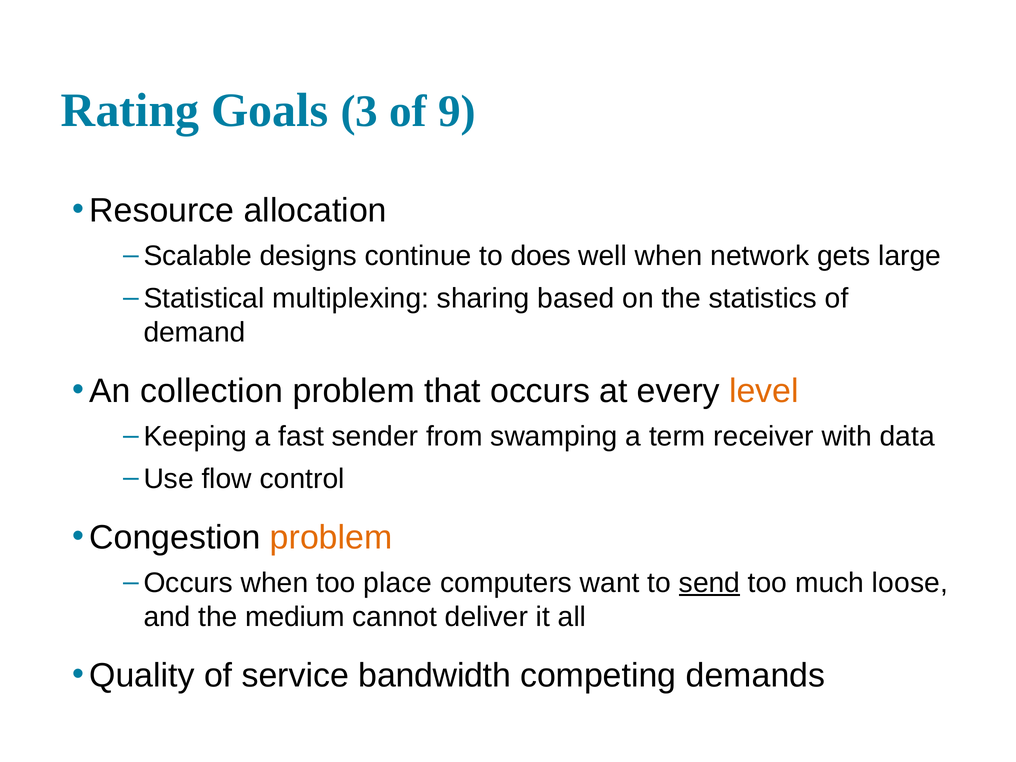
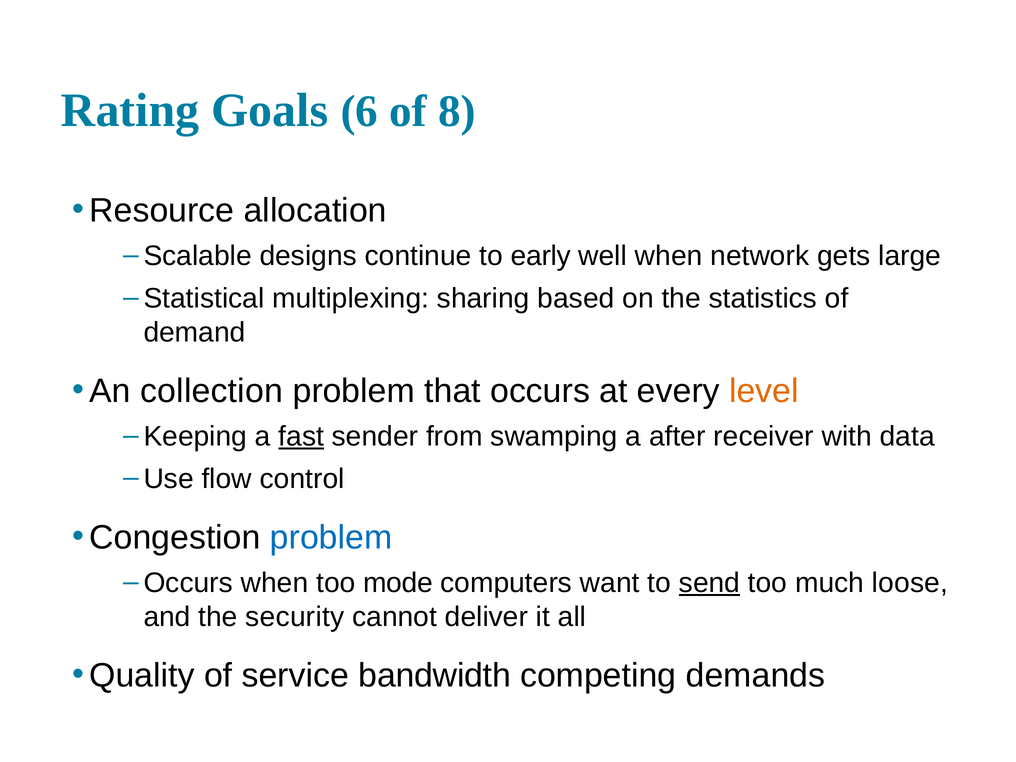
3: 3 -> 6
9: 9 -> 8
does: does -> early
fast underline: none -> present
term: term -> after
problem at (331, 538) colour: orange -> blue
place: place -> mode
medium: medium -> security
